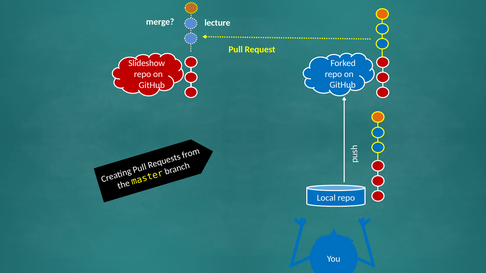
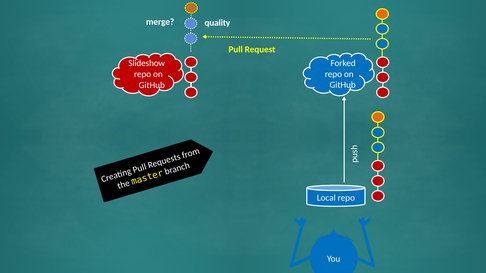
lecture: lecture -> quality
